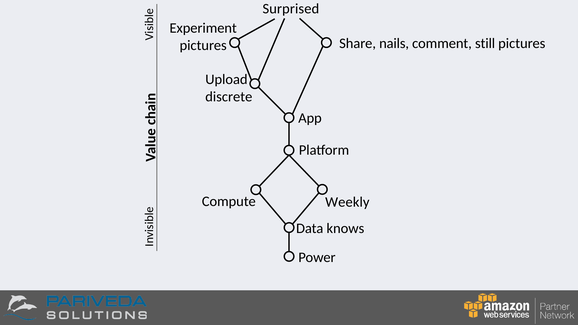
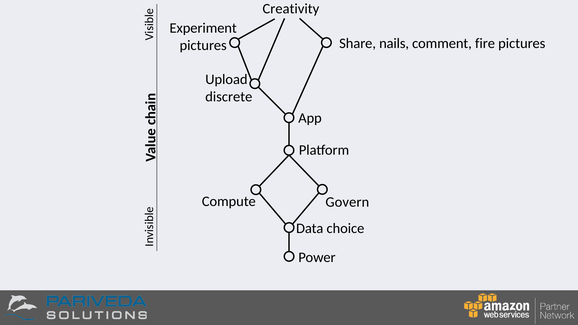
Surprised: Surprised -> Creativity
still: still -> fire
Weekly: Weekly -> Govern
knows: knows -> choice
